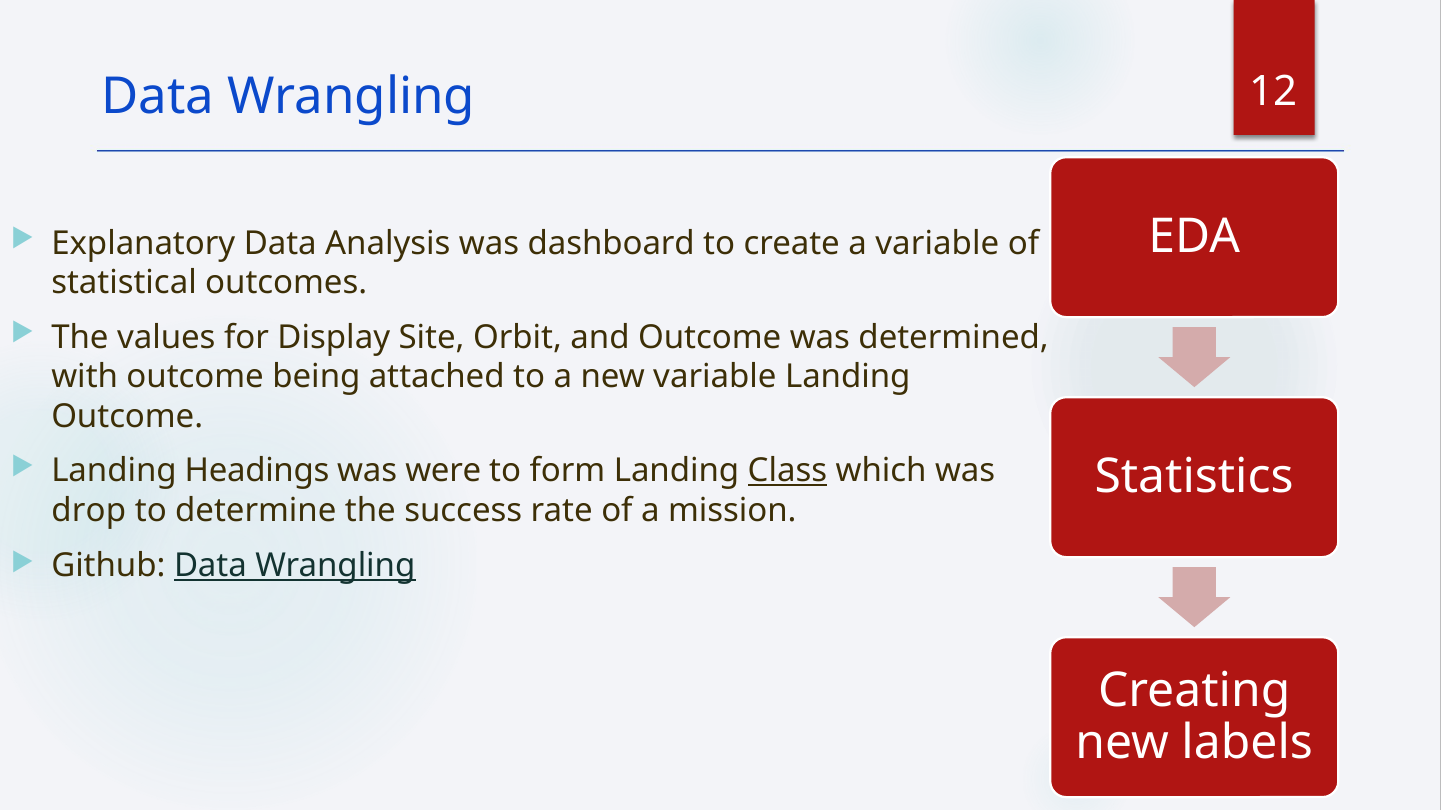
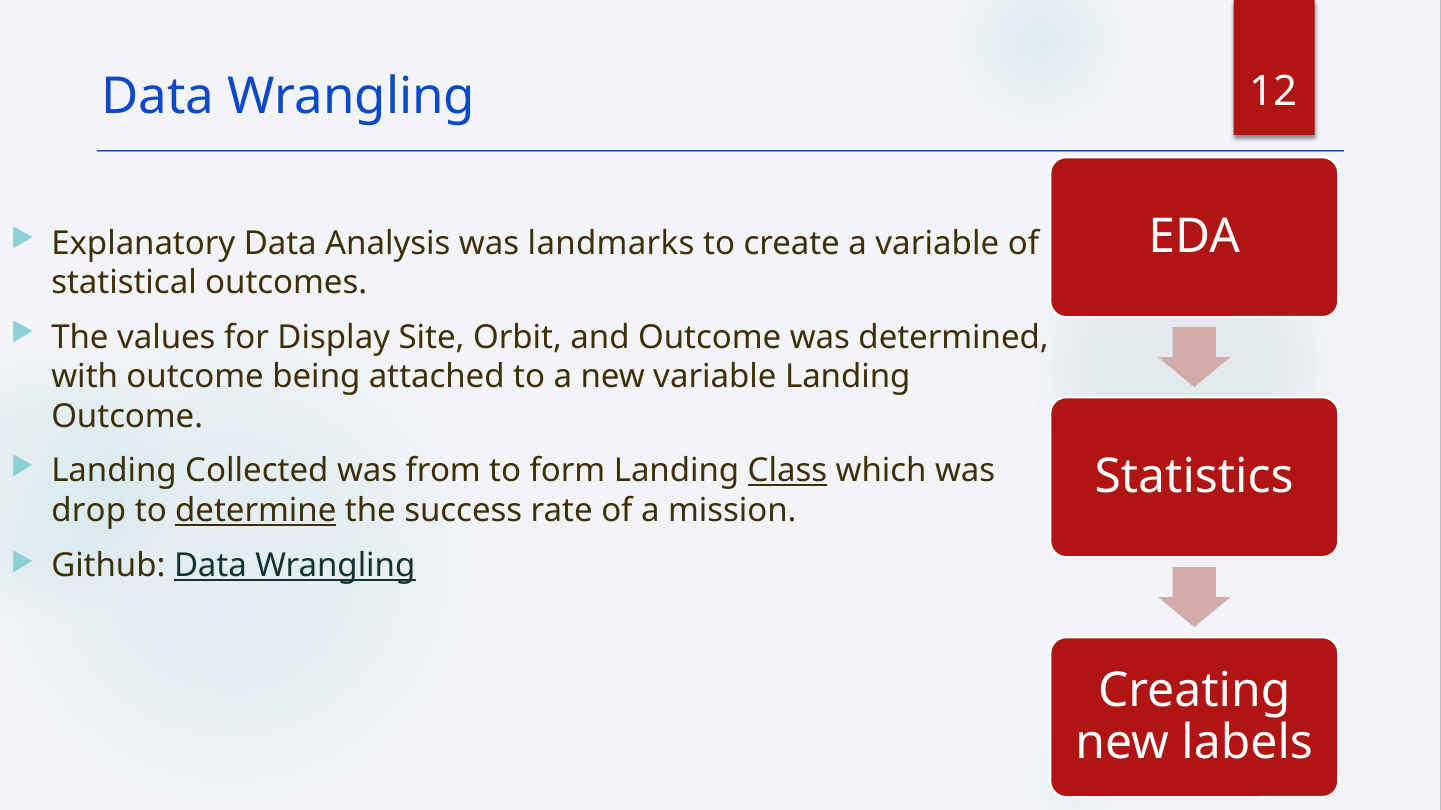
dashboard: dashboard -> landmarks
Headings: Headings -> Collected
were: were -> from
determine underline: none -> present
